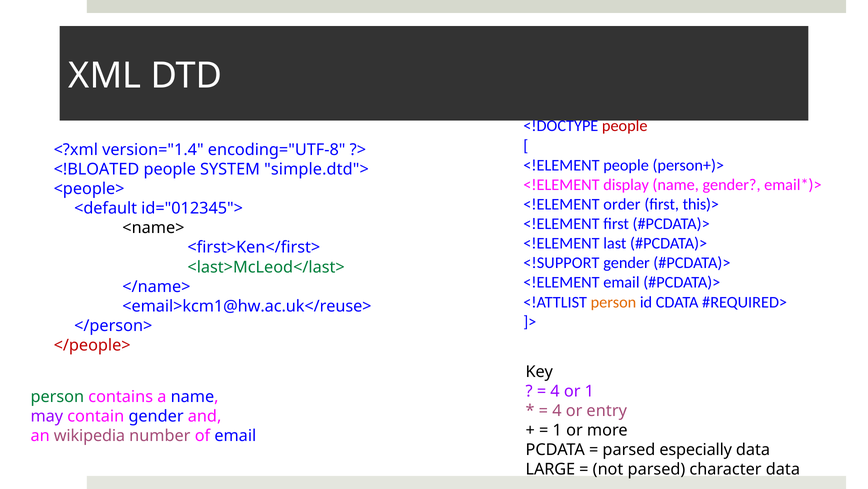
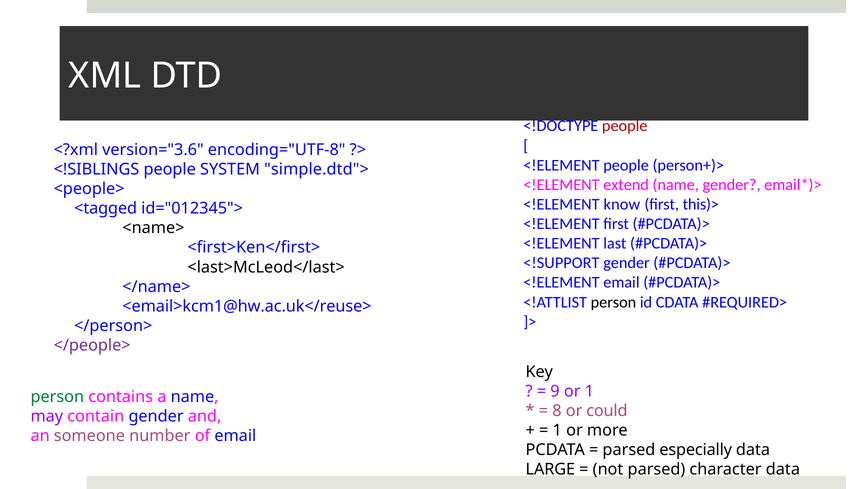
version="1.4: version="1.4 -> version="3.6
<!BLOATED: <!BLOATED -> <!SIBLINGS
display: display -> extend
order: order -> know
<default: <default -> <tagged
<last>McLeod</last> colour: green -> black
person at (613, 302) colour: orange -> black
</people> colour: red -> purple
4 at (555, 391): 4 -> 9
4 at (557, 410): 4 -> 8
entry: entry -> could
wikipedia: wikipedia -> someone
